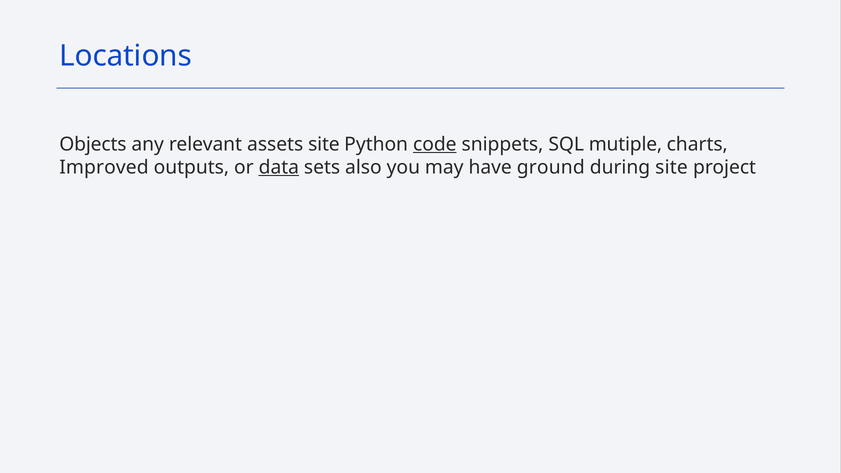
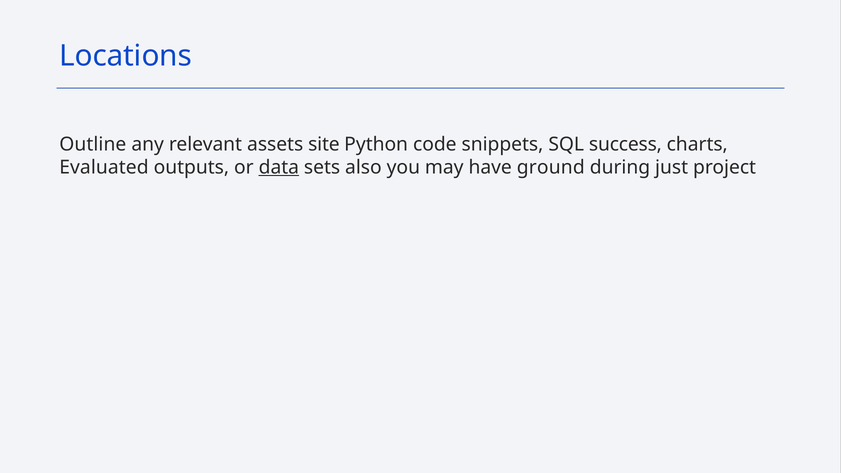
Objects: Objects -> Outline
code underline: present -> none
mutiple: mutiple -> success
Improved: Improved -> Evaluated
during site: site -> just
